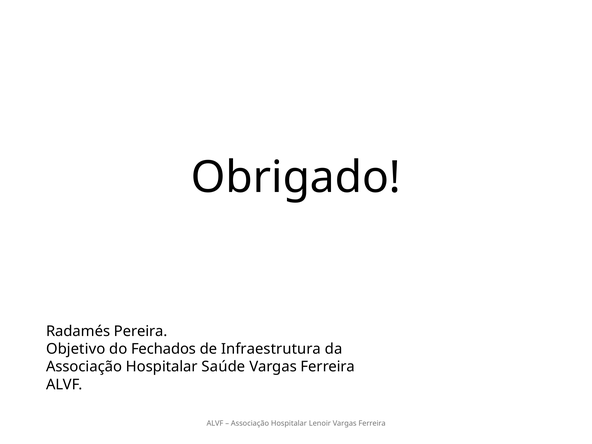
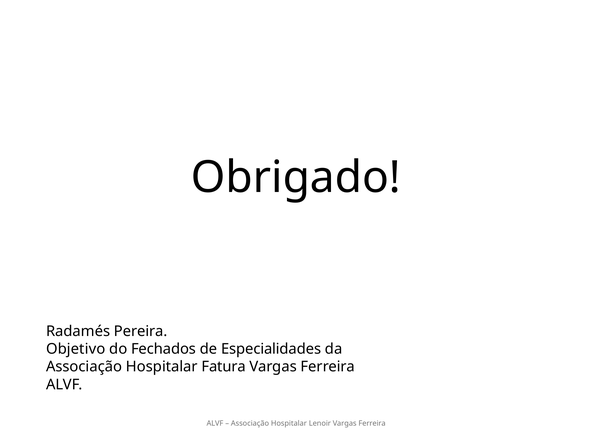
Infraestrutura: Infraestrutura -> Especialidades
Saúde: Saúde -> Fatura
